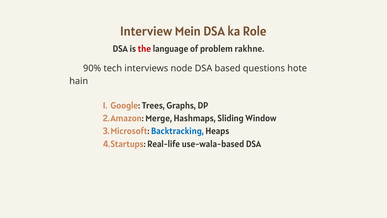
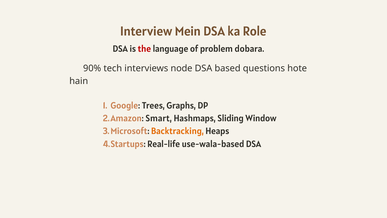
rakhne: rakhne -> dobara
Merge: Merge -> Smart
Backtracking colour: blue -> orange
